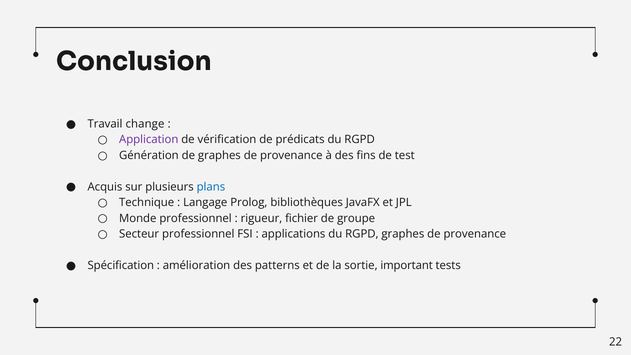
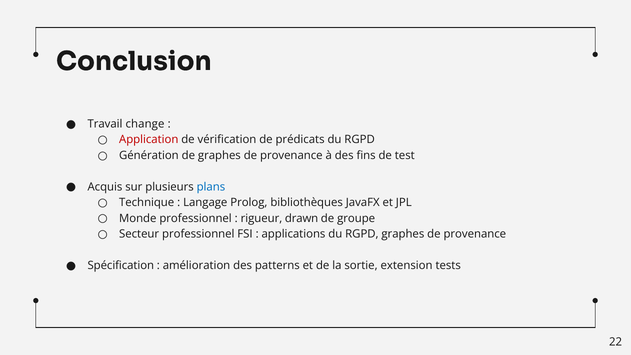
Application colour: purple -> red
fichier: fichier -> drawn
important: important -> extension
